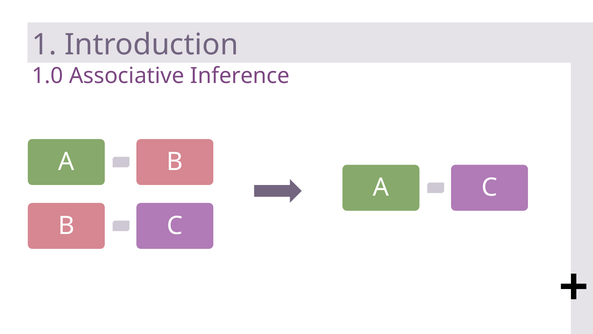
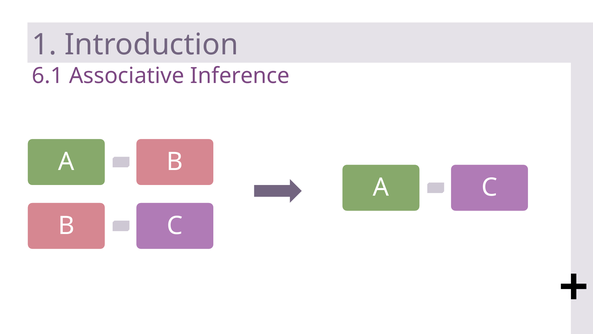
1.0: 1.0 -> 6.1
